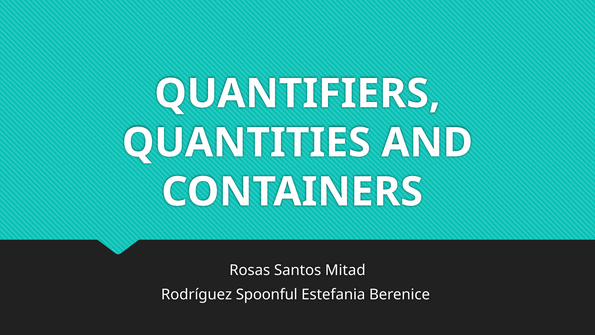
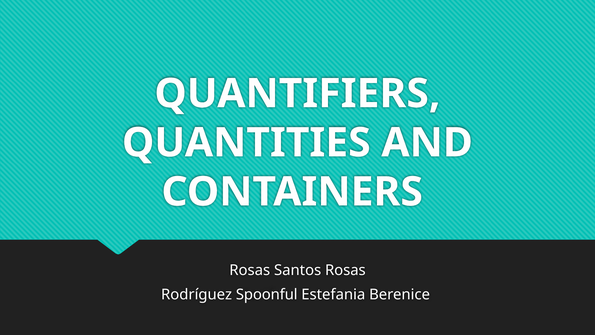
Santos Mitad: Mitad -> Rosas
